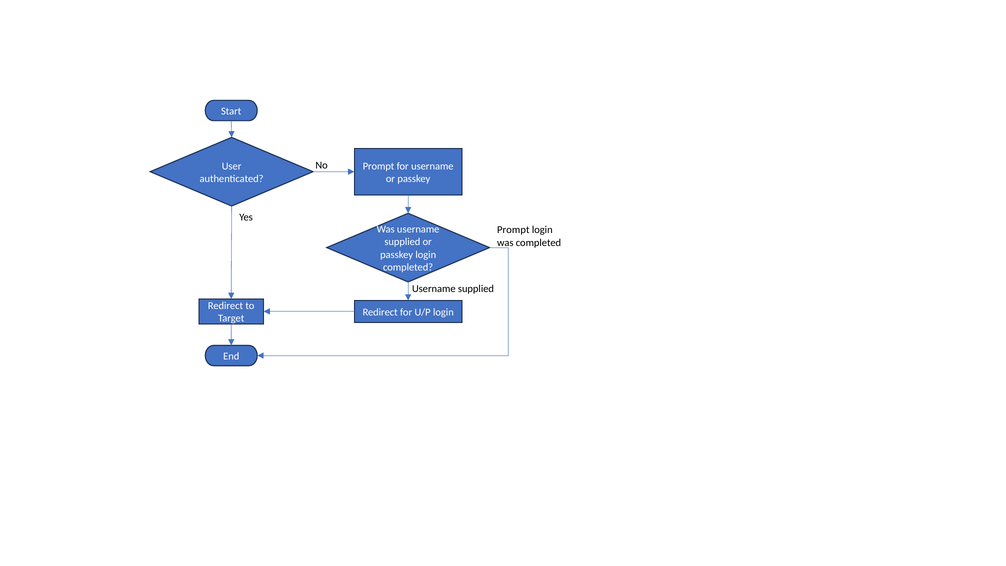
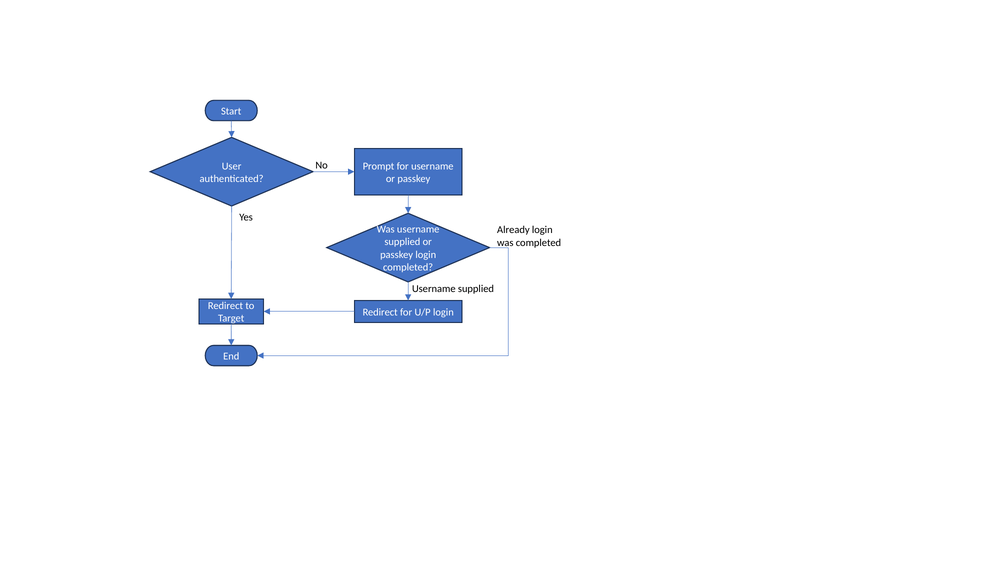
Prompt at (513, 230): Prompt -> Already
